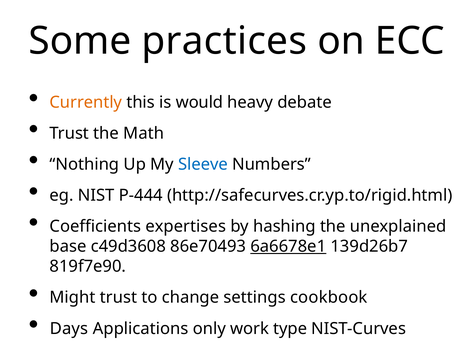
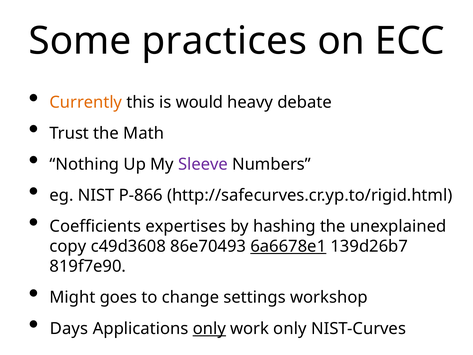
Sleeve colour: blue -> purple
P-444: P-444 -> P-866
base: base -> copy
Might trust: trust -> goes
cookbook: cookbook -> workshop
only at (209, 328) underline: none -> present
work type: type -> only
